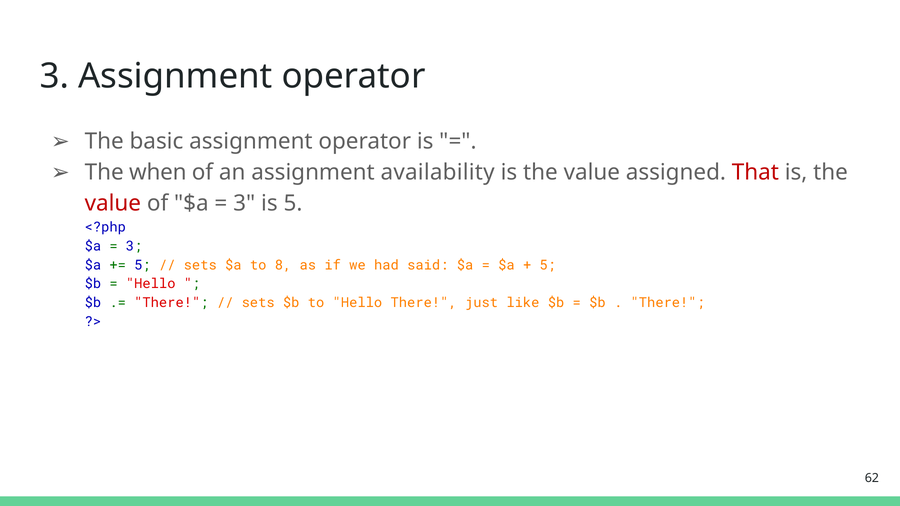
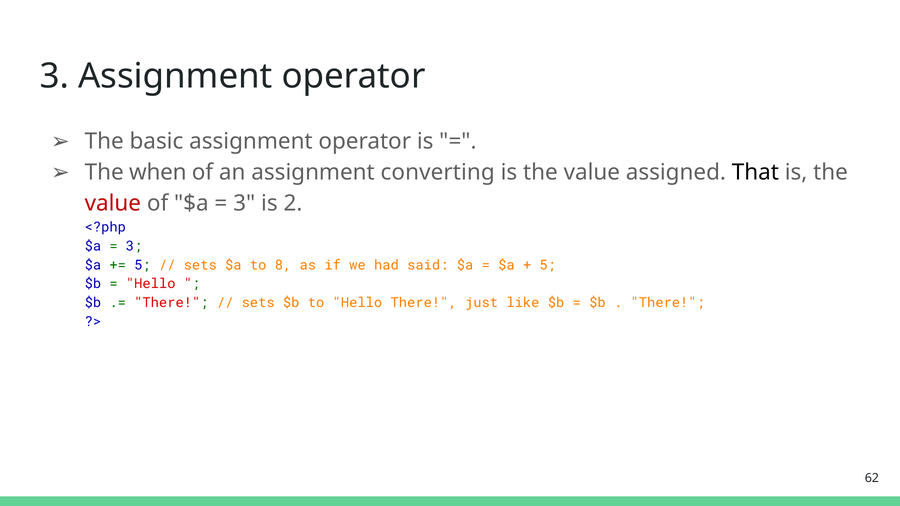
availability: availability -> converting
That colour: red -> black
is 5: 5 -> 2
